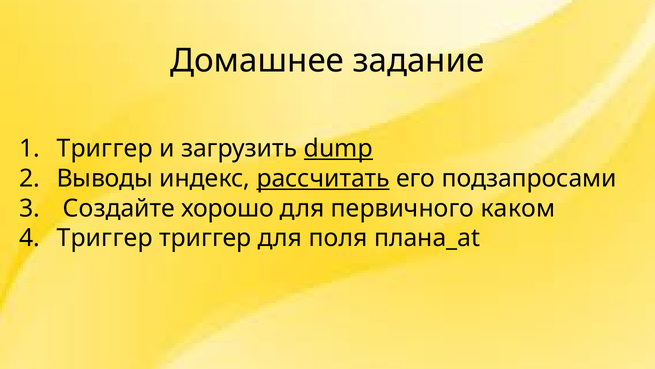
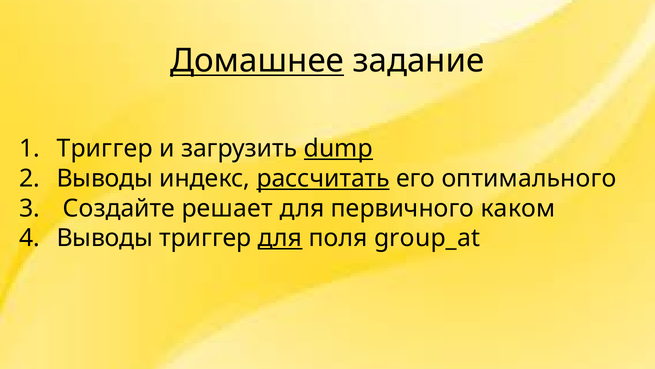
Домашнее underline: none -> present
подзапросами: подзапросами -> оптимального
хорошо: хорошо -> решает
Триггер at (105, 238): Триггер -> Выводы
для at (280, 238) underline: none -> present
плана_at: плана_at -> group_at
